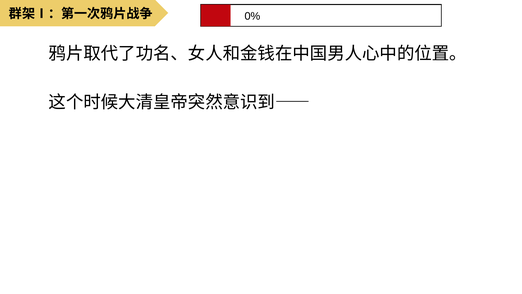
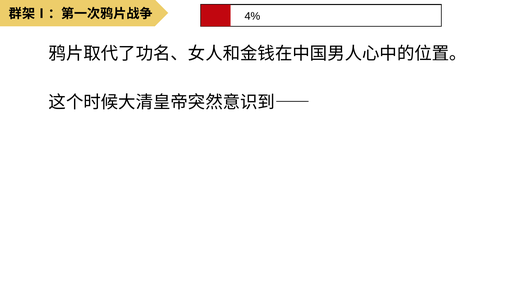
0%: 0% -> 4%
